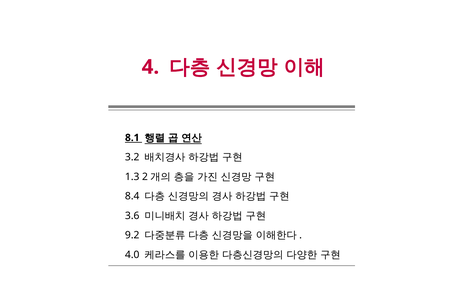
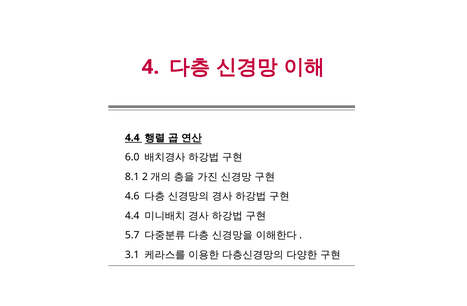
8.1 at (132, 138): 8.1 -> 4.4
3.2: 3.2 -> 6.0
1.3: 1.3 -> 8.1
8.4: 8.4 -> 4.6
3.6 at (132, 216): 3.6 -> 4.4
9.2: 9.2 -> 5.7
4.0: 4.0 -> 3.1
